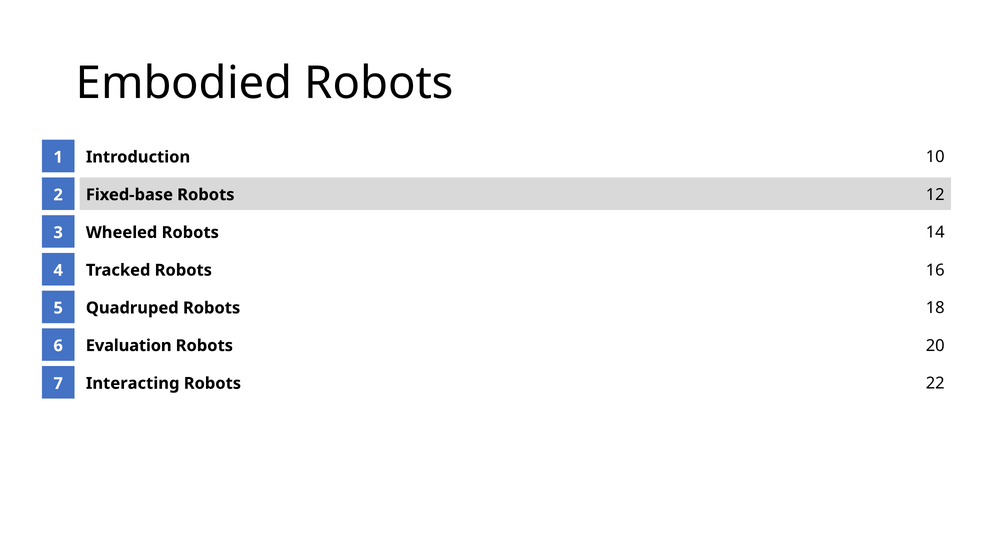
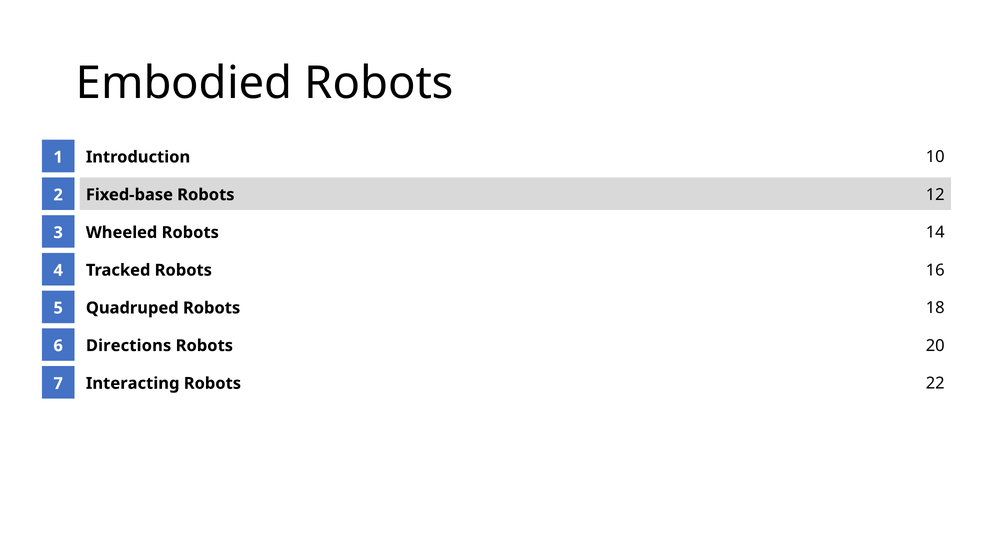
Evaluation: Evaluation -> Directions
